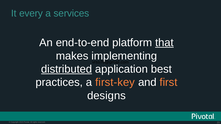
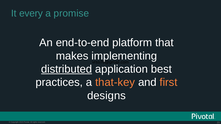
services: services -> promise
that underline: present -> none
first-key: first-key -> that-key
